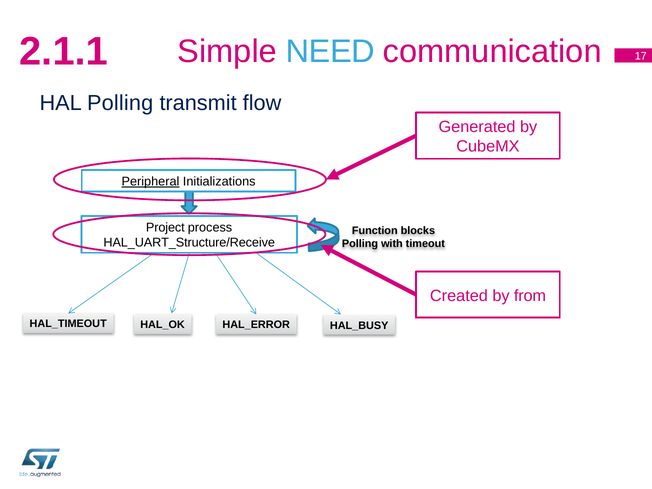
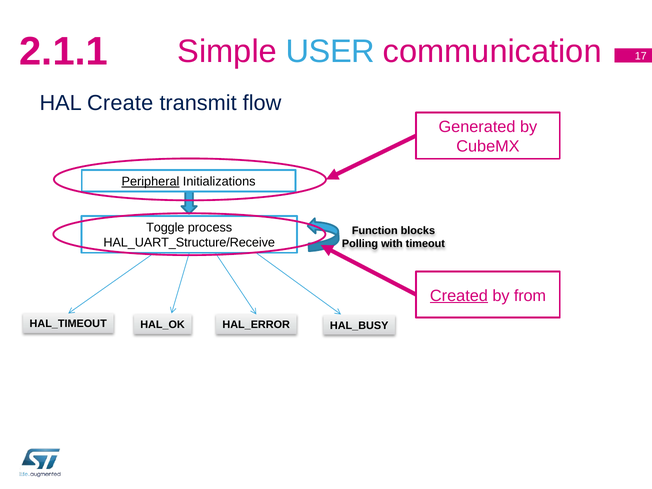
NEED: NEED -> USER
HAL Polling: Polling -> Create
Project: Project -> Toggle
Created underline: none -> present
